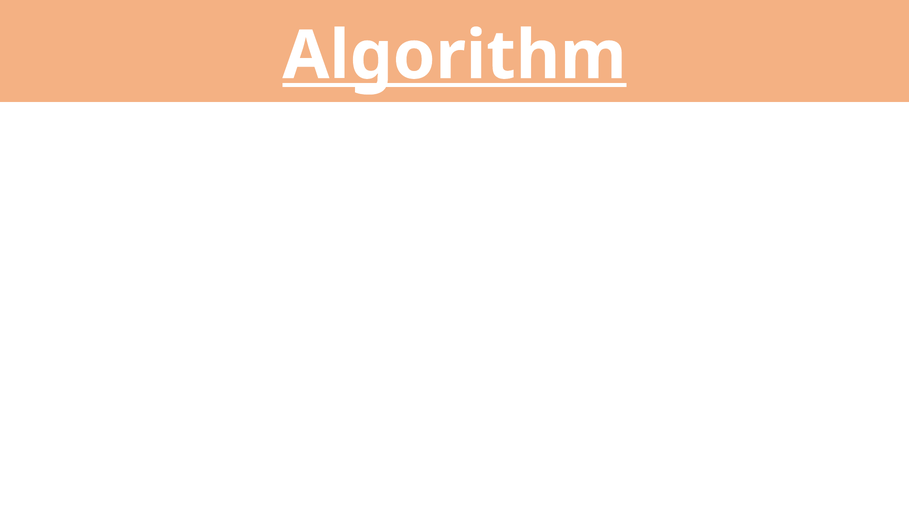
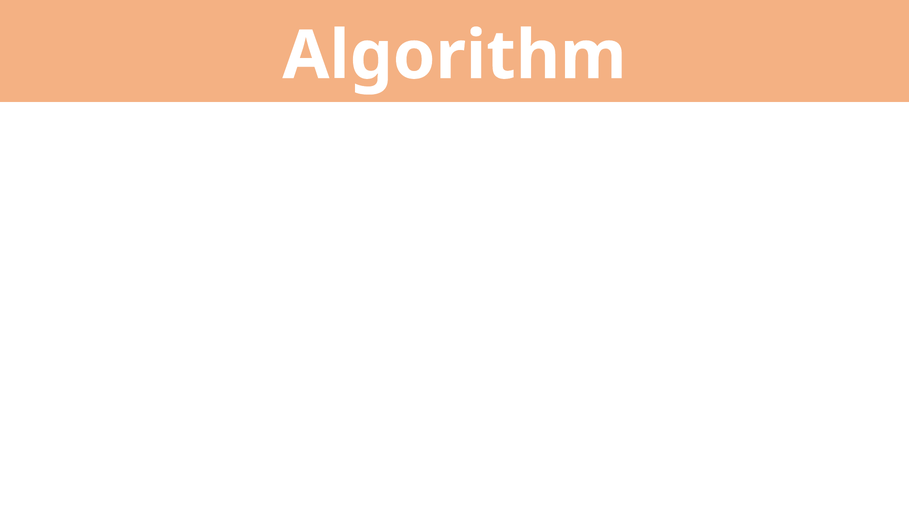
Algorithm underline: present -> none
